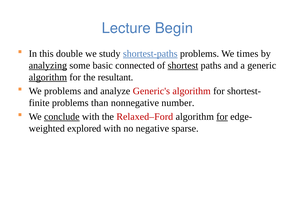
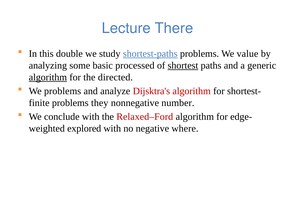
Begin: Begin -> There
times: times -> value
analyzing underline: present -> none
connected: connected -> processed
resultant: resultant -> directed
Generic's: Generic's -> Dijsktra's
than: than -> they
conclude underline: present -> none
for at (222, 117) underline: present -> none
sparse: sparse -> where
